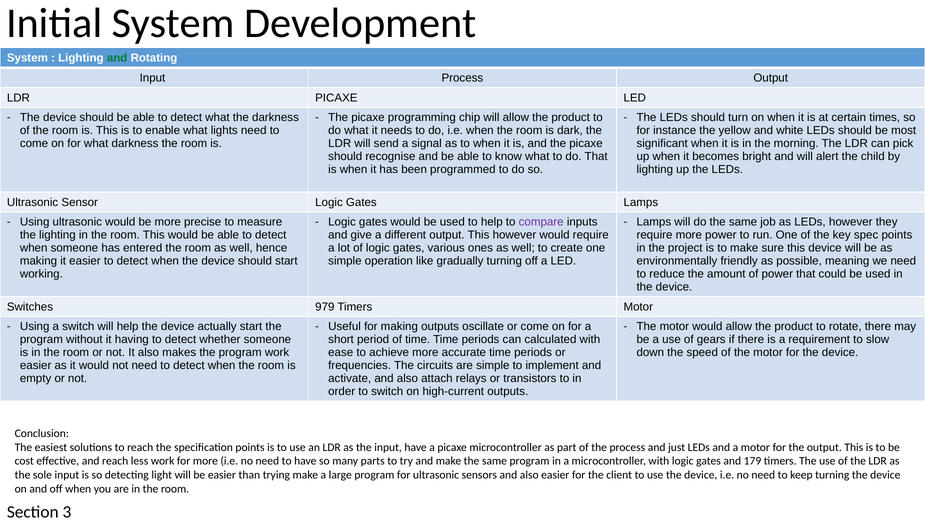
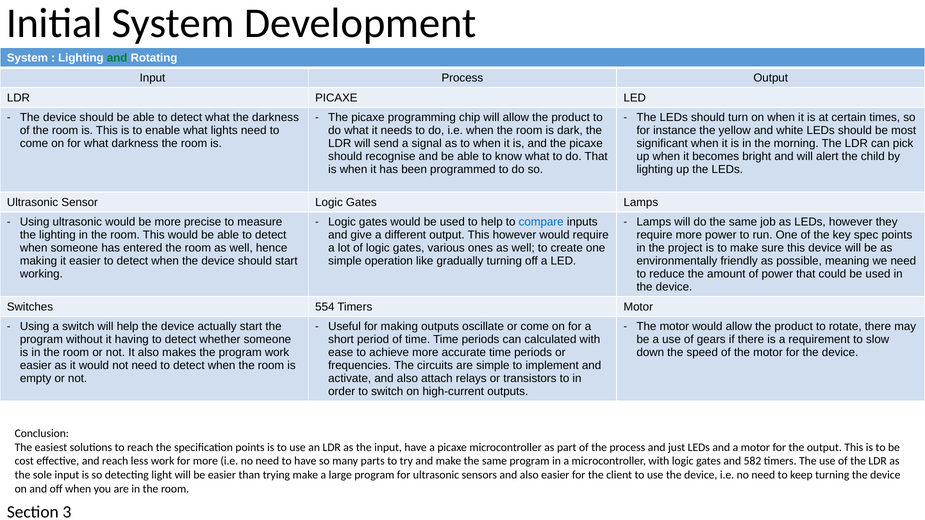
compare colour: purple -> blue
979: 979 -> 554
179: 179 -> 582
